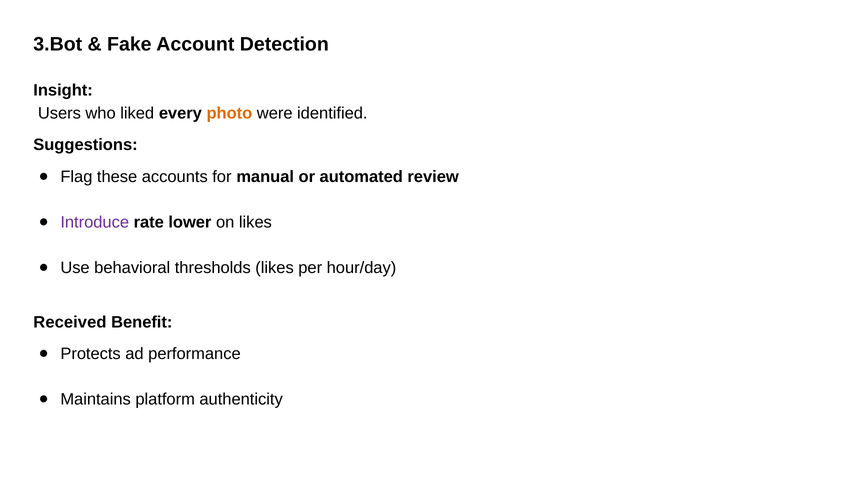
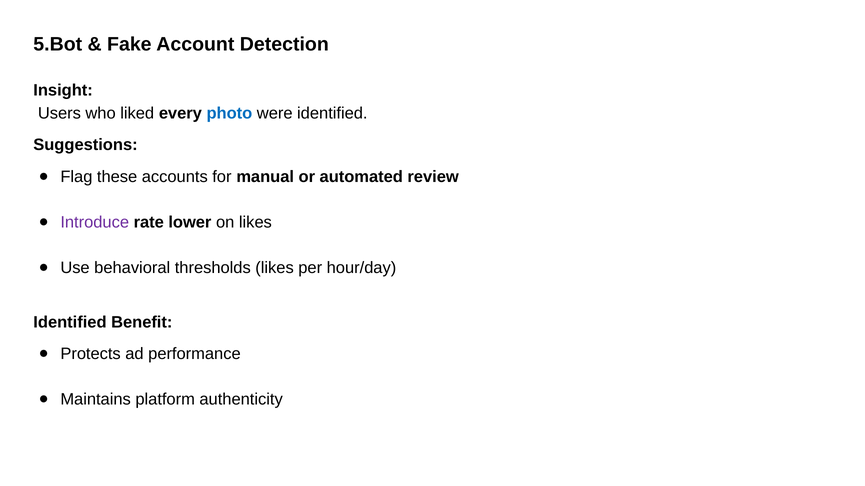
3.Bot: 3.Bot -> 5.Bot
photo colour: orange -> blue
Received at (70, 323): Received -> Identified
